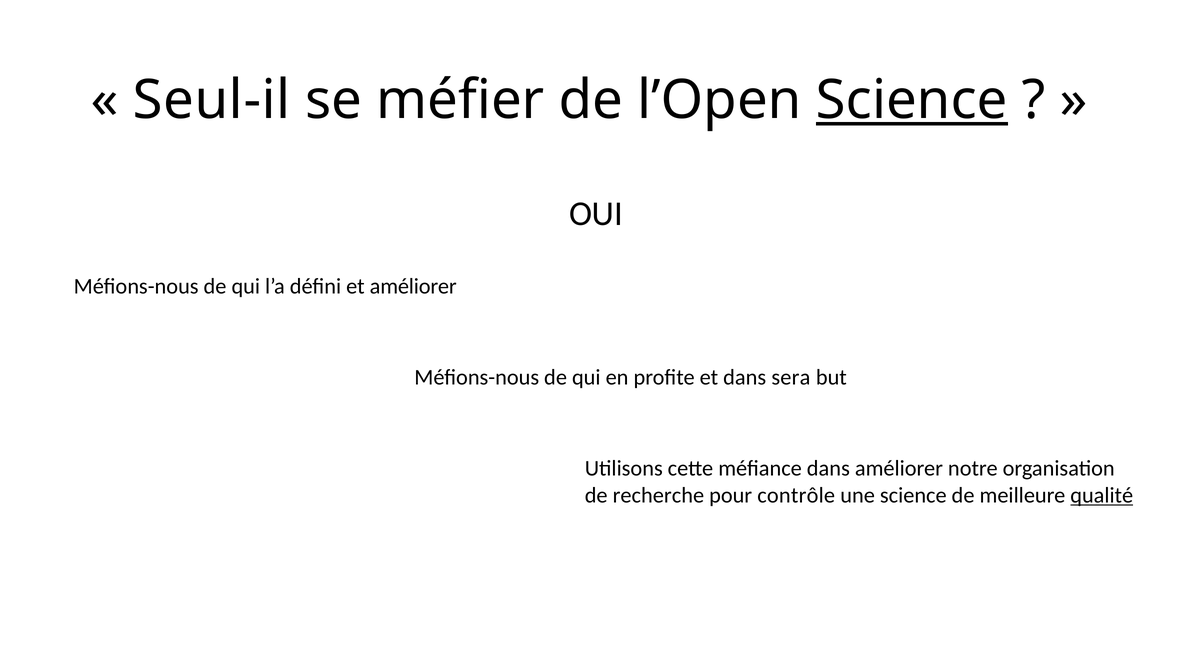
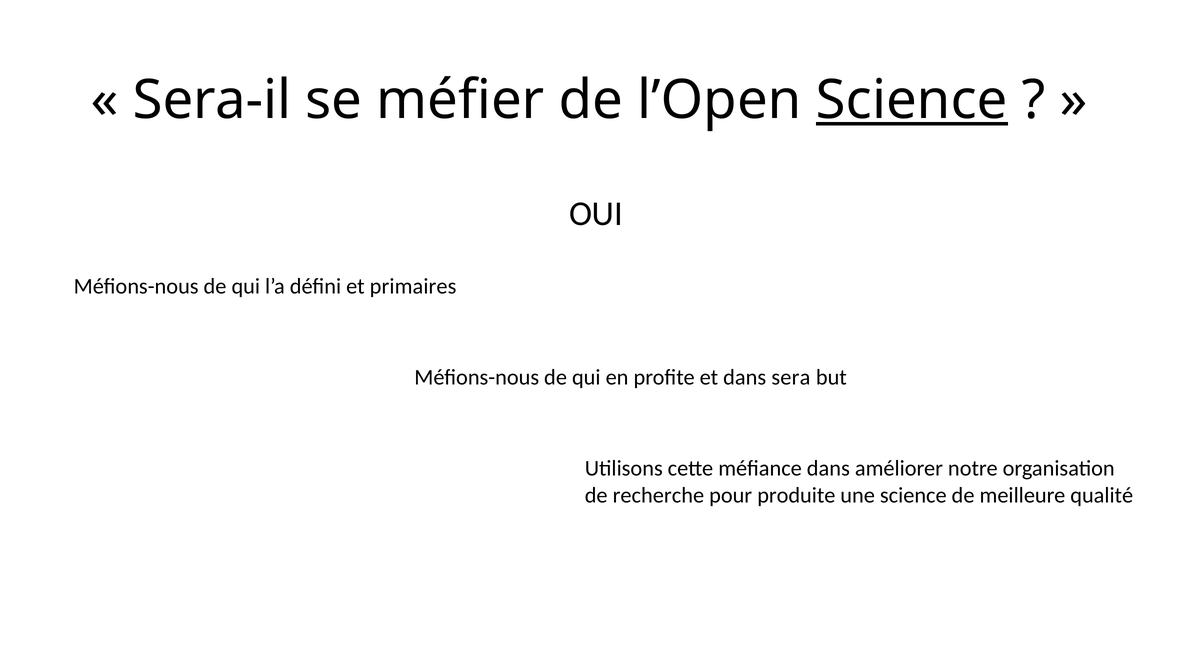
Seul-il: Seul-il -> Sera-il
et améliorer: améliorer -> primaires
contrôle: contrôle -> produite
qualité underline: present -> none
